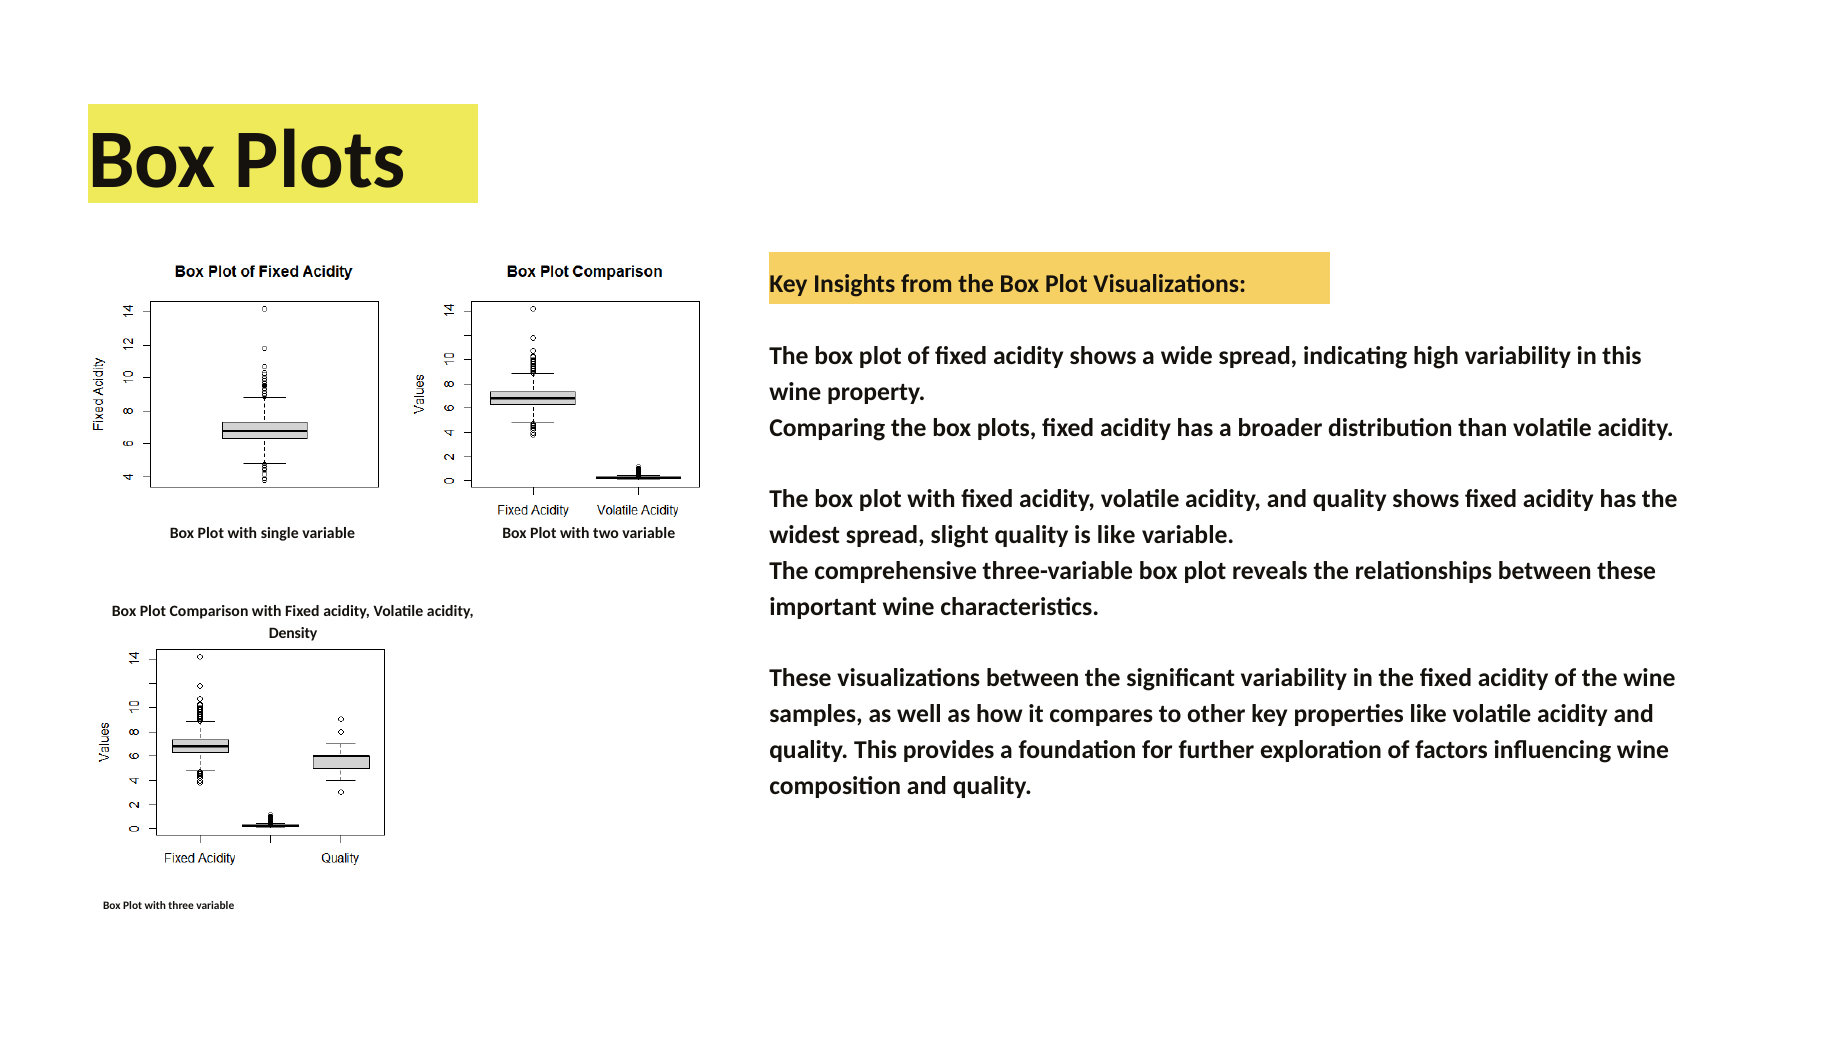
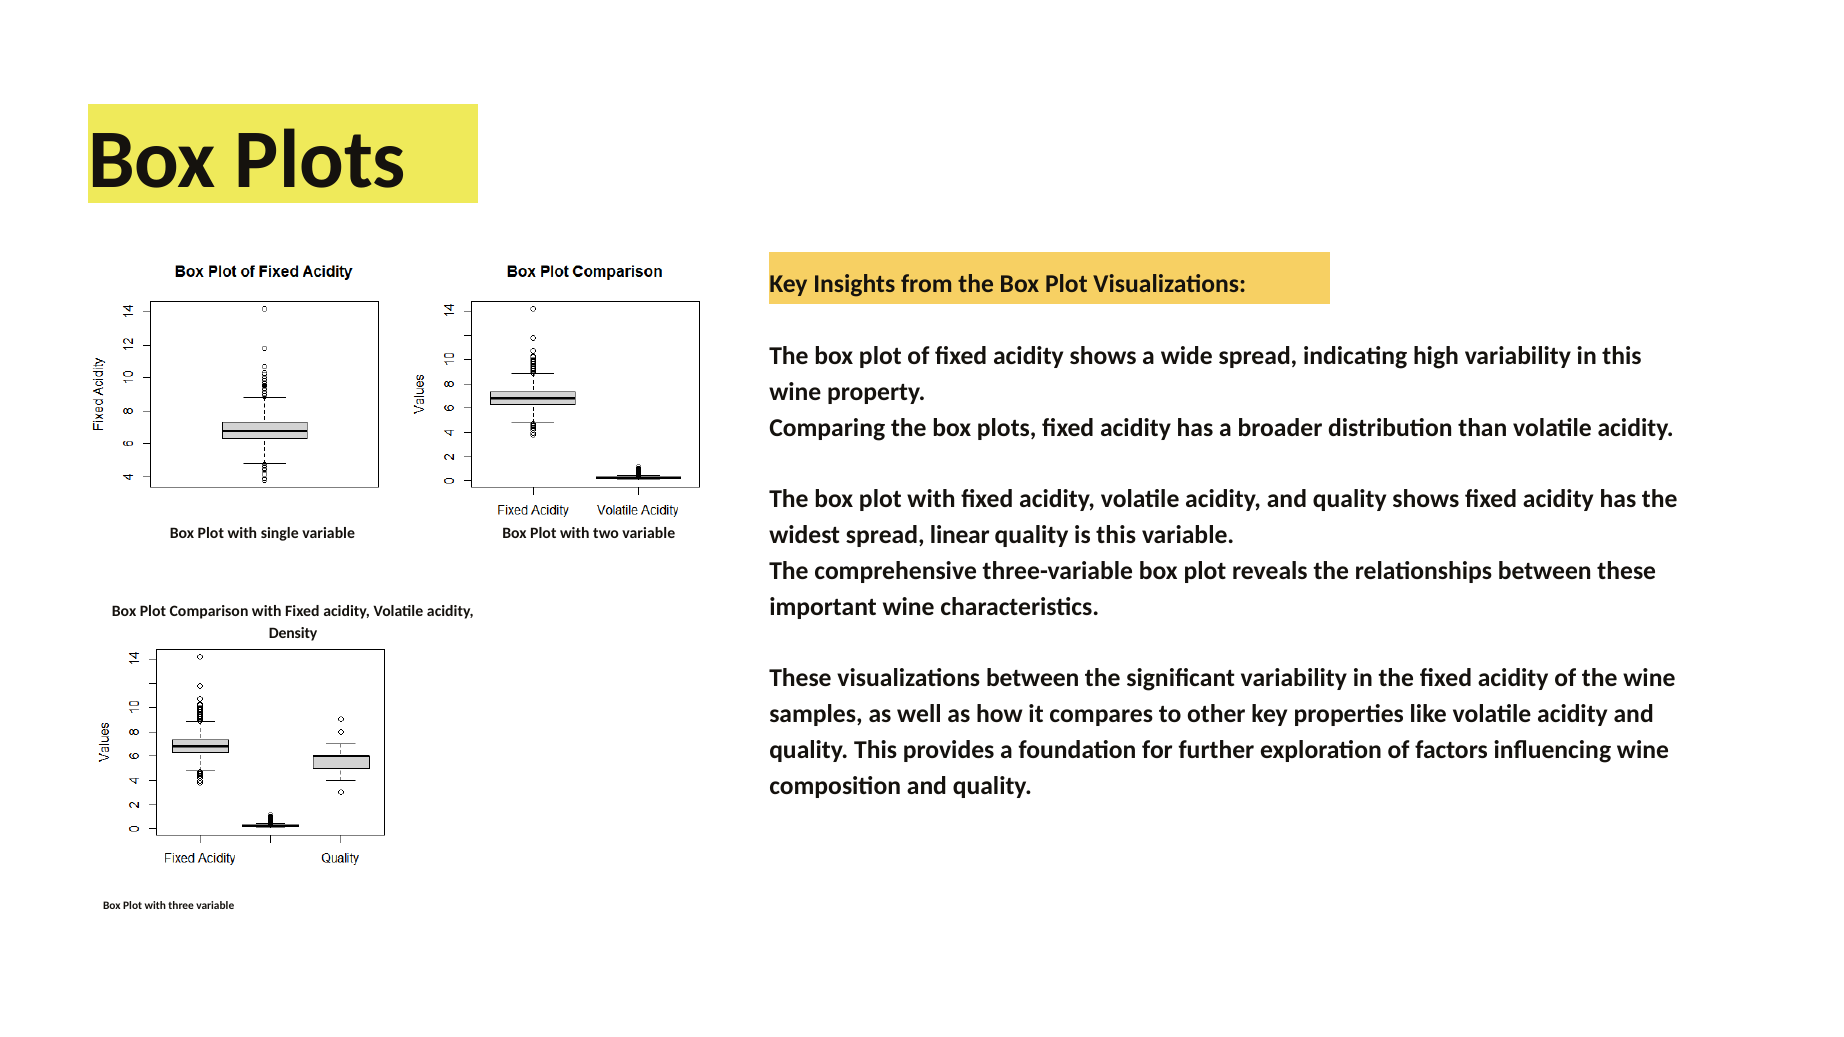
slight: slight -> linear
is like: like -> this
